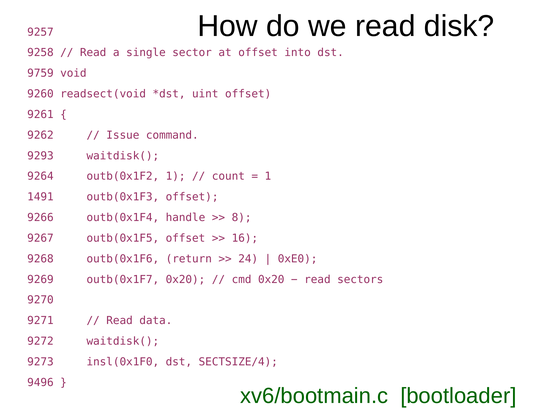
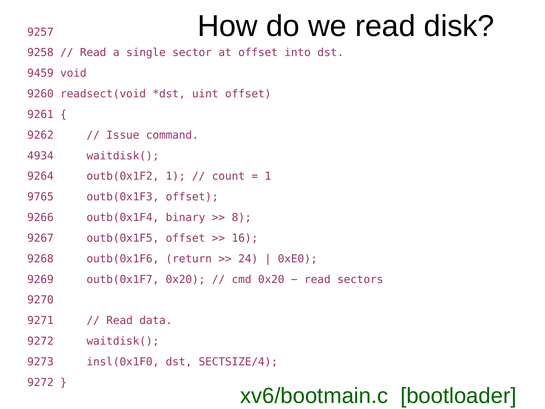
9759: 9759 -> 9459
9293: 9293 -> 4934
1491: 1491 -> 9765
handle: handle -> binary
9496 at (40, 382): 9496 -> 9272
